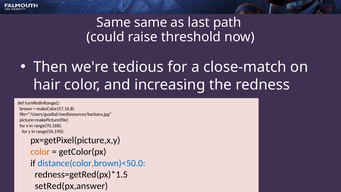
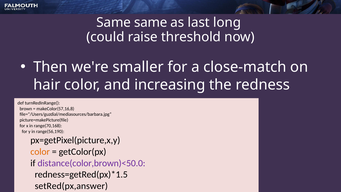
path: path -> long
tedious: tedious -> smaller
distance(color,brown)<50.0 colour: blue -> purple
